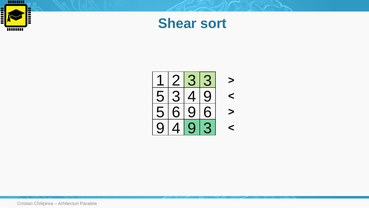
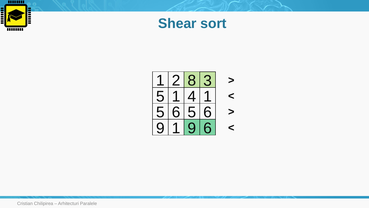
2 3: 3 -> 8
5 3: 3 -> 1
9 at (208, 96): 9 -> 1
5 6 9: 9 -> 5
9 4: 4 -> 1
9 3: 3 -> 6
